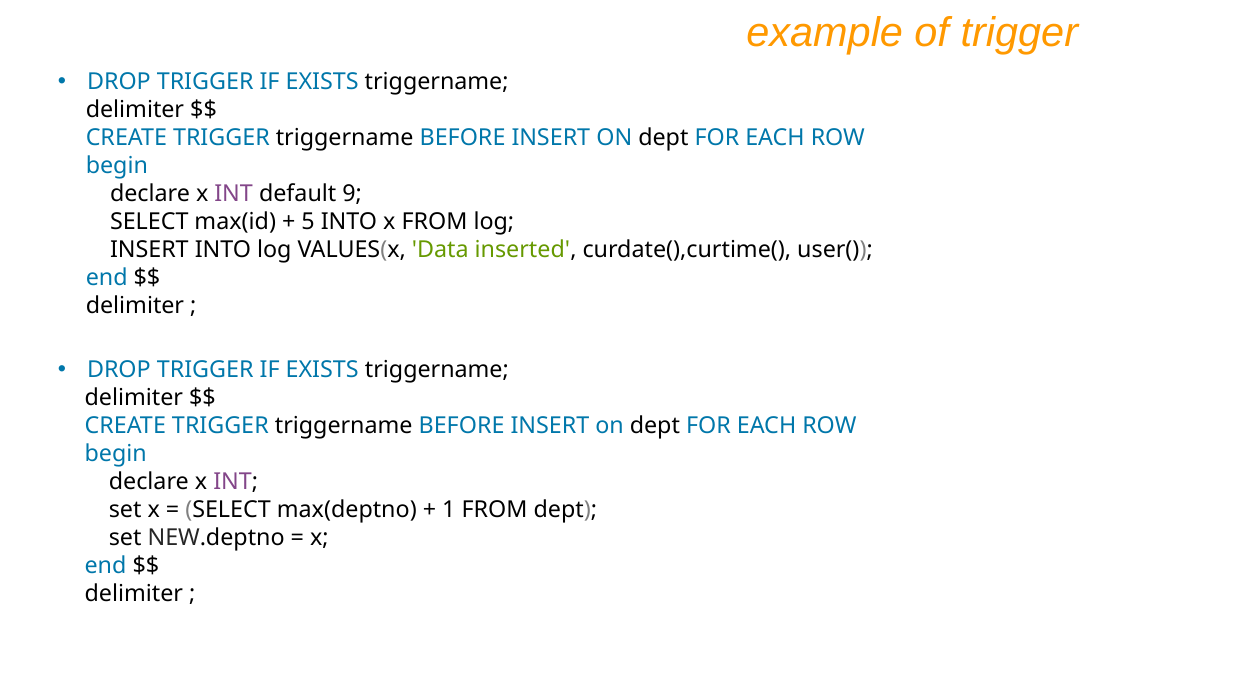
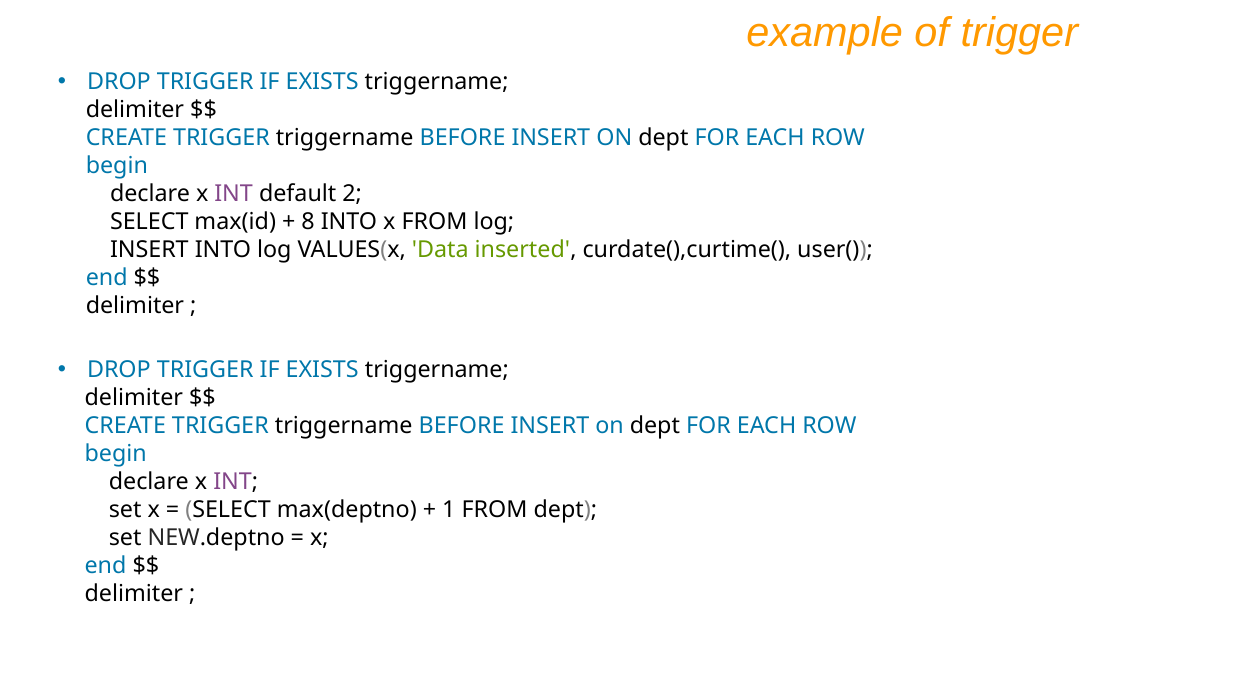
9: 9 -> 2
5: 5 -> 8
